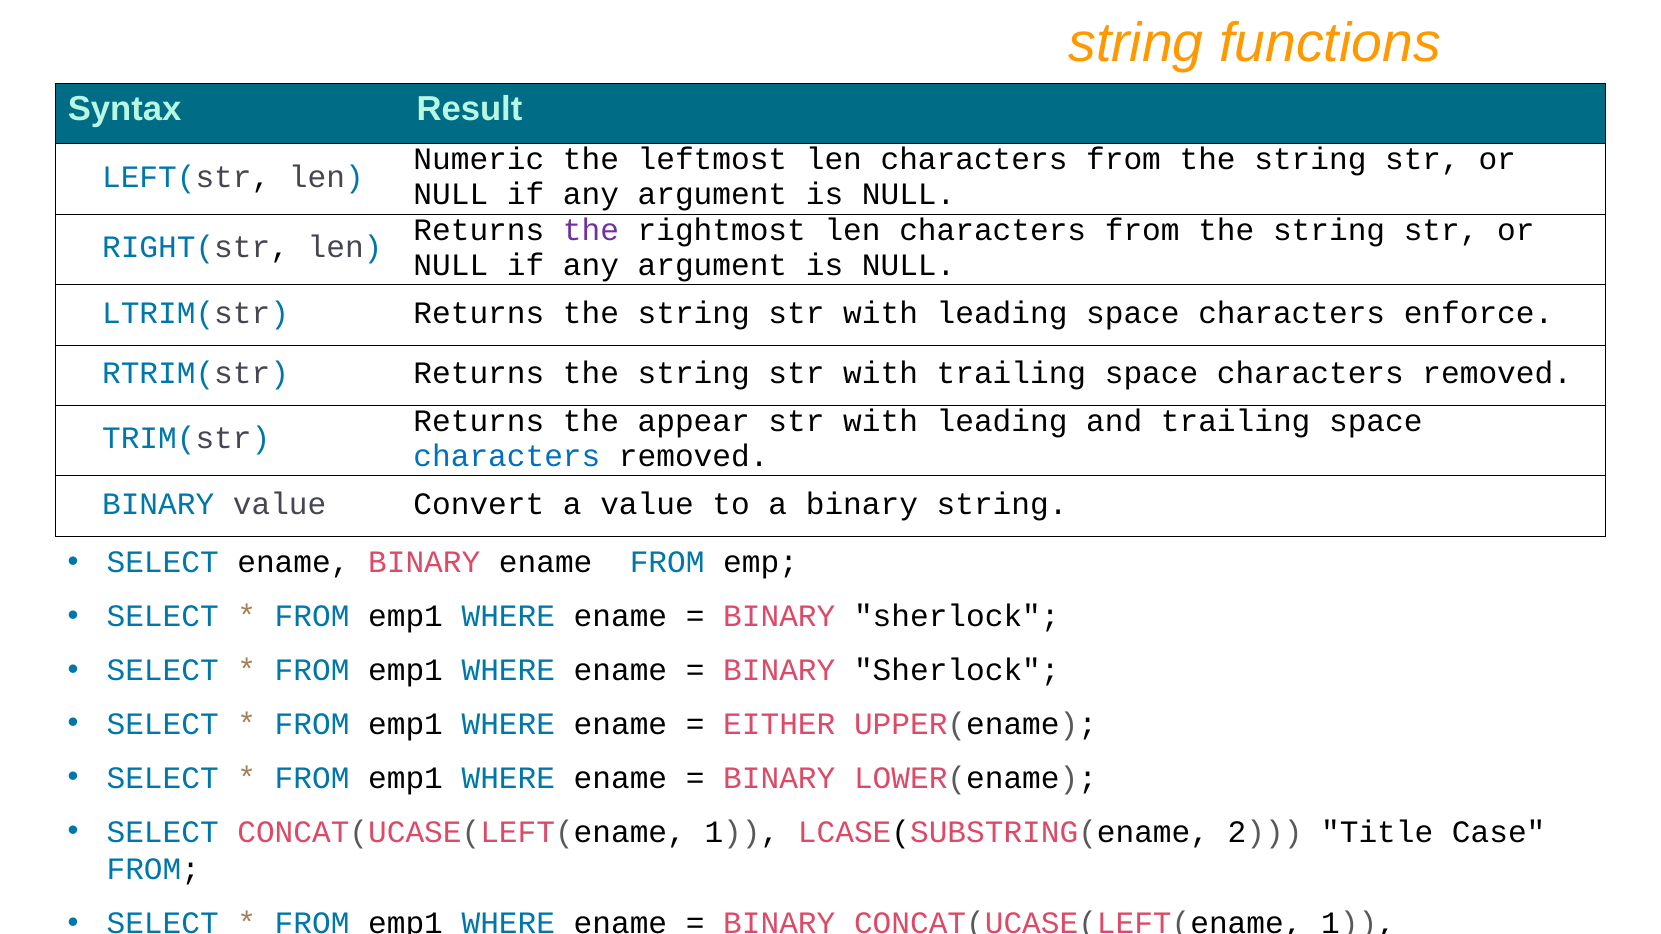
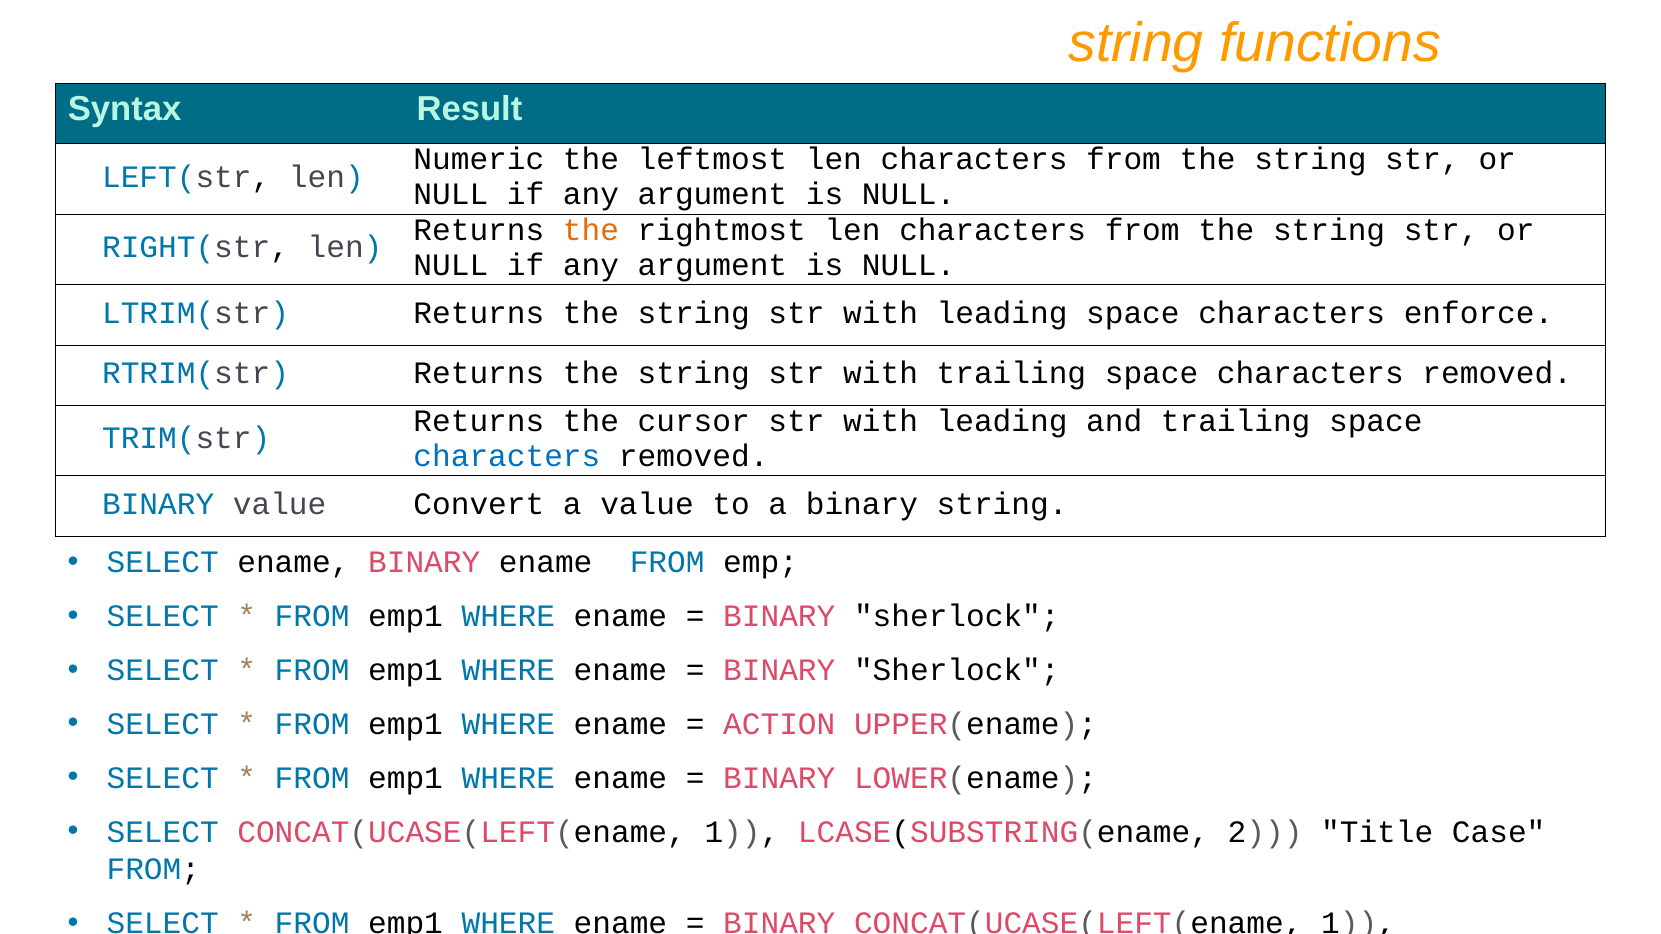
the at (591, 230) colour: purple -> orange
appear: appear -> cursor
EITHER: EITHER -> ACTION
